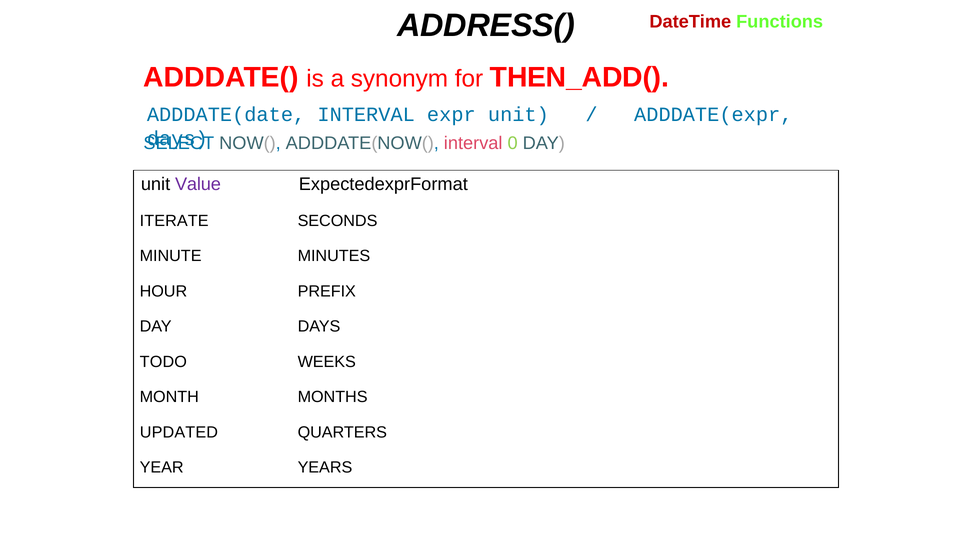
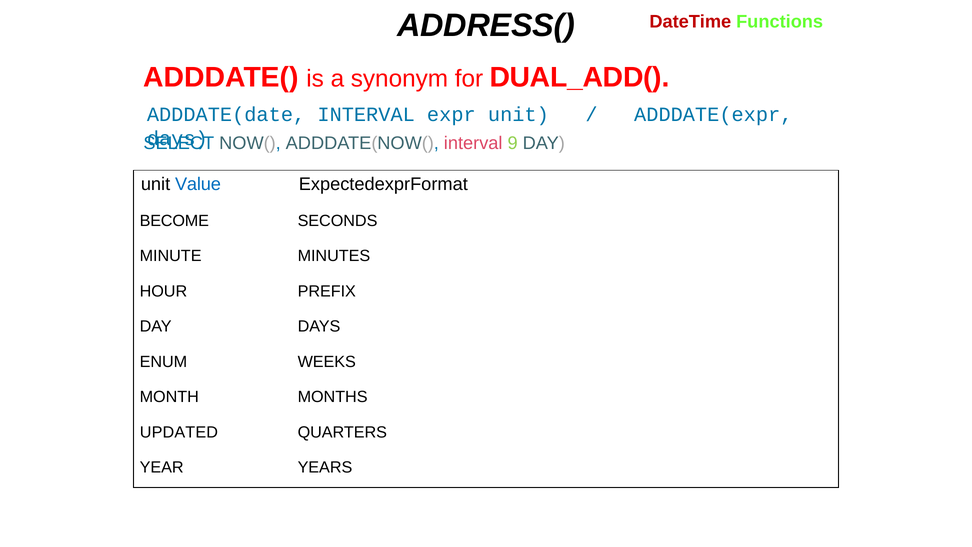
THEN_ADD(: THEN_ADD( -> DUAL_ADD(
0: 0 -> 9
Value colour: purple -> blue
ITERATE: ITERATE -> BECOME
TODO: TODO -> ENUM
